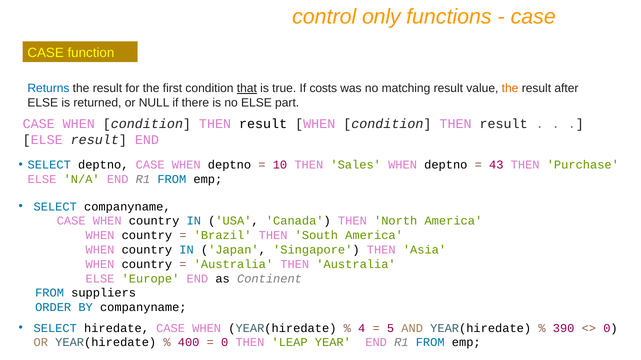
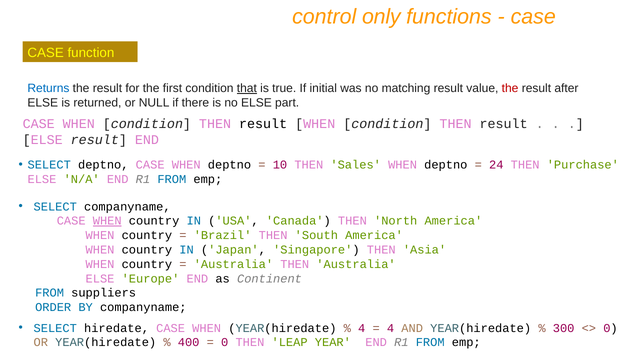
costs: costs -> initial
the at (510, 89) colour: orange -> red
43: 43 -> 24
WHEN at (107, 221) underline: none -> present
5 at (391, 329): 5 -> 4
390: 390 -> 300
